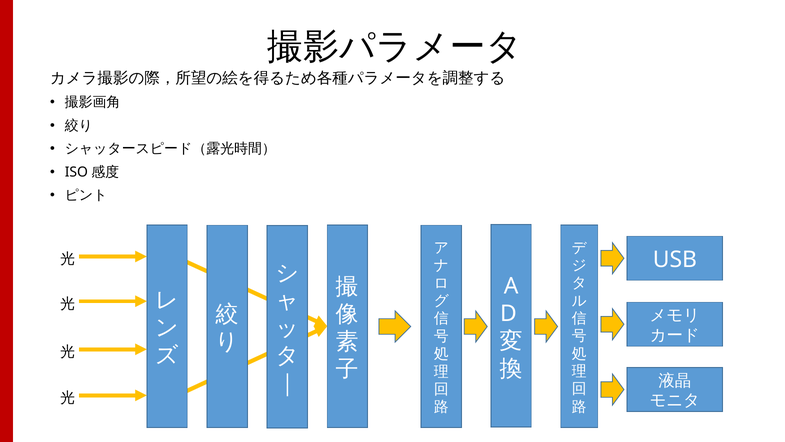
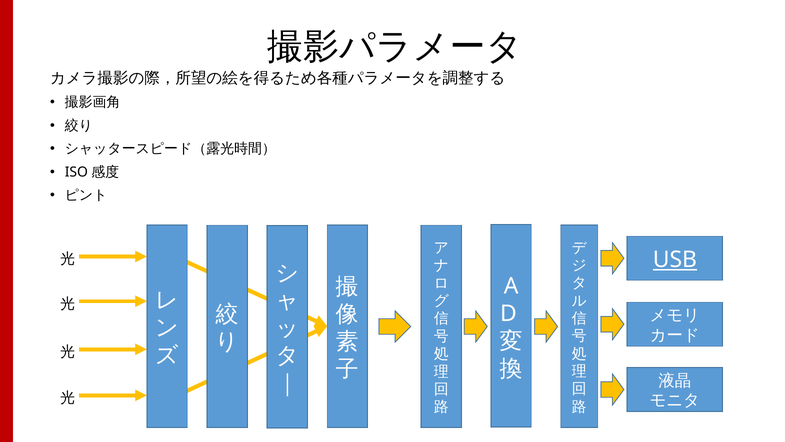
USB underline: none -> present
